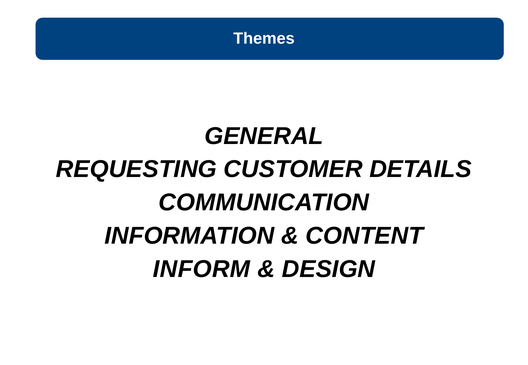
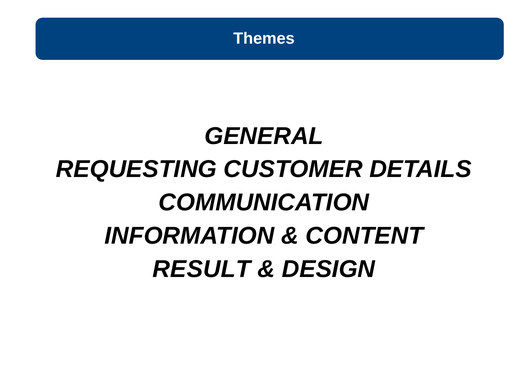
INFORM: INFORM -> RESULT
